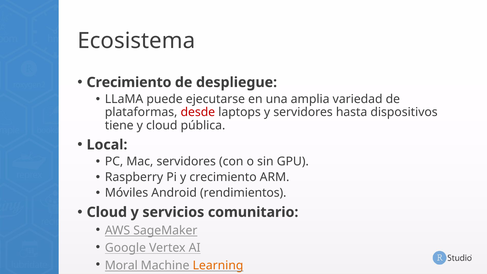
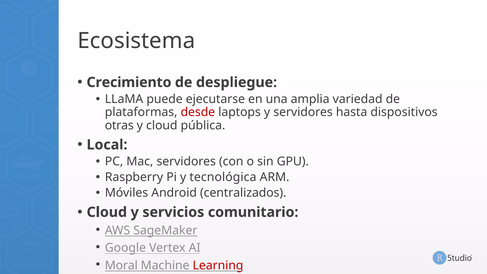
tiene: tiene -> otras
y crecimiento: crecimiento -> tecnológica
rendimientos: rendimientos -> centralizados
Learning colour: orange -> red
